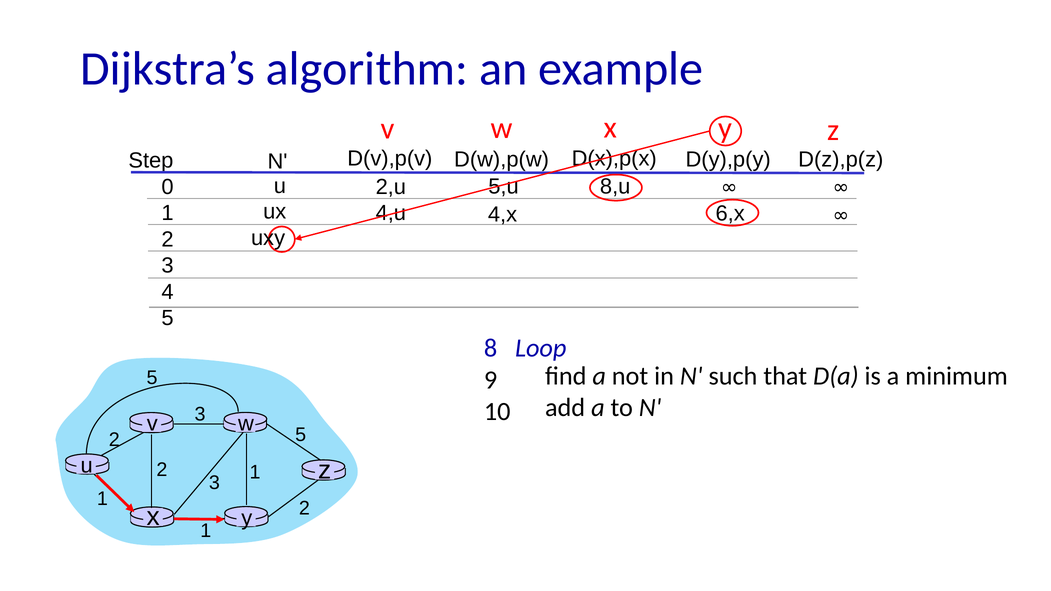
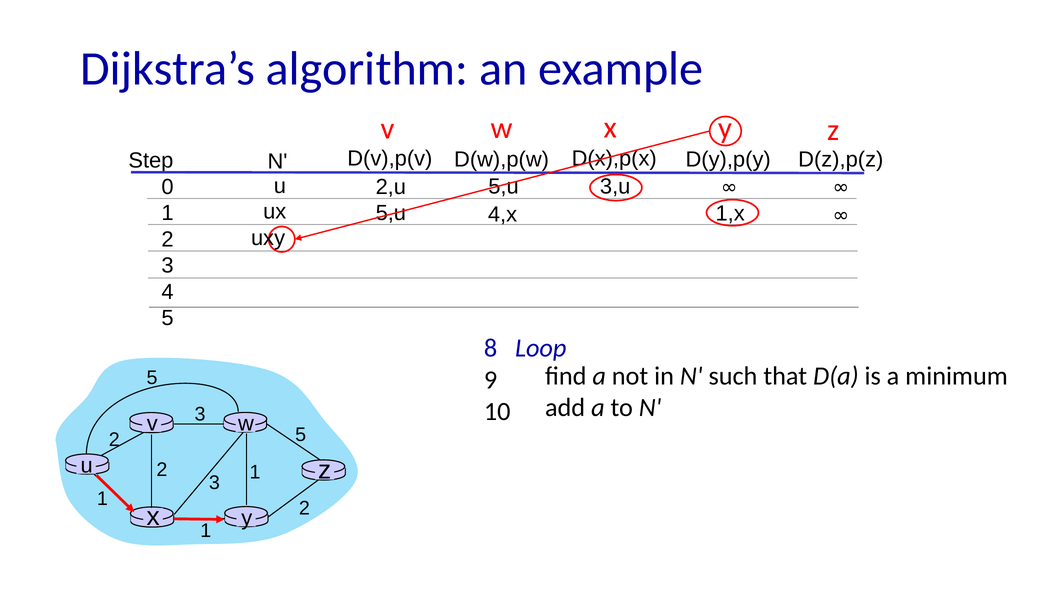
8,u: 8,u -> 3,u
4,u at (391, 213): 4,u -> 5,u
6,x: 6,x -> 1,x
